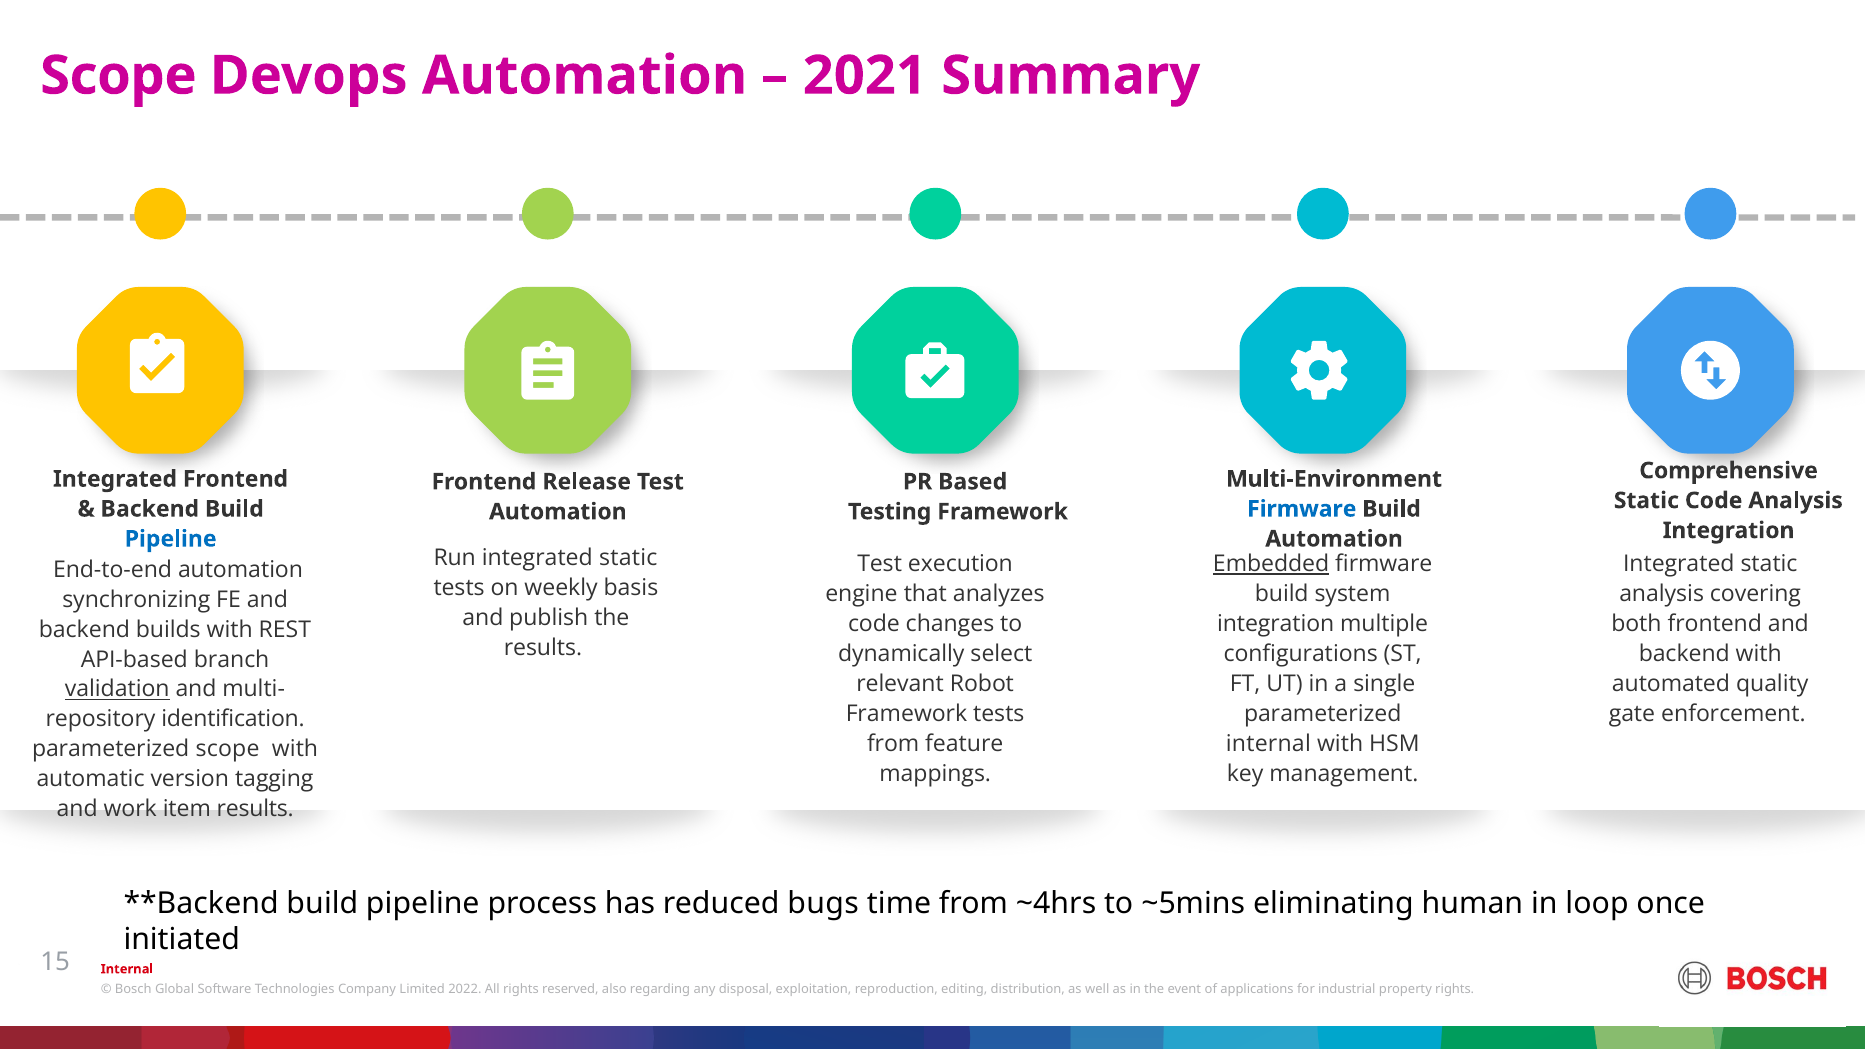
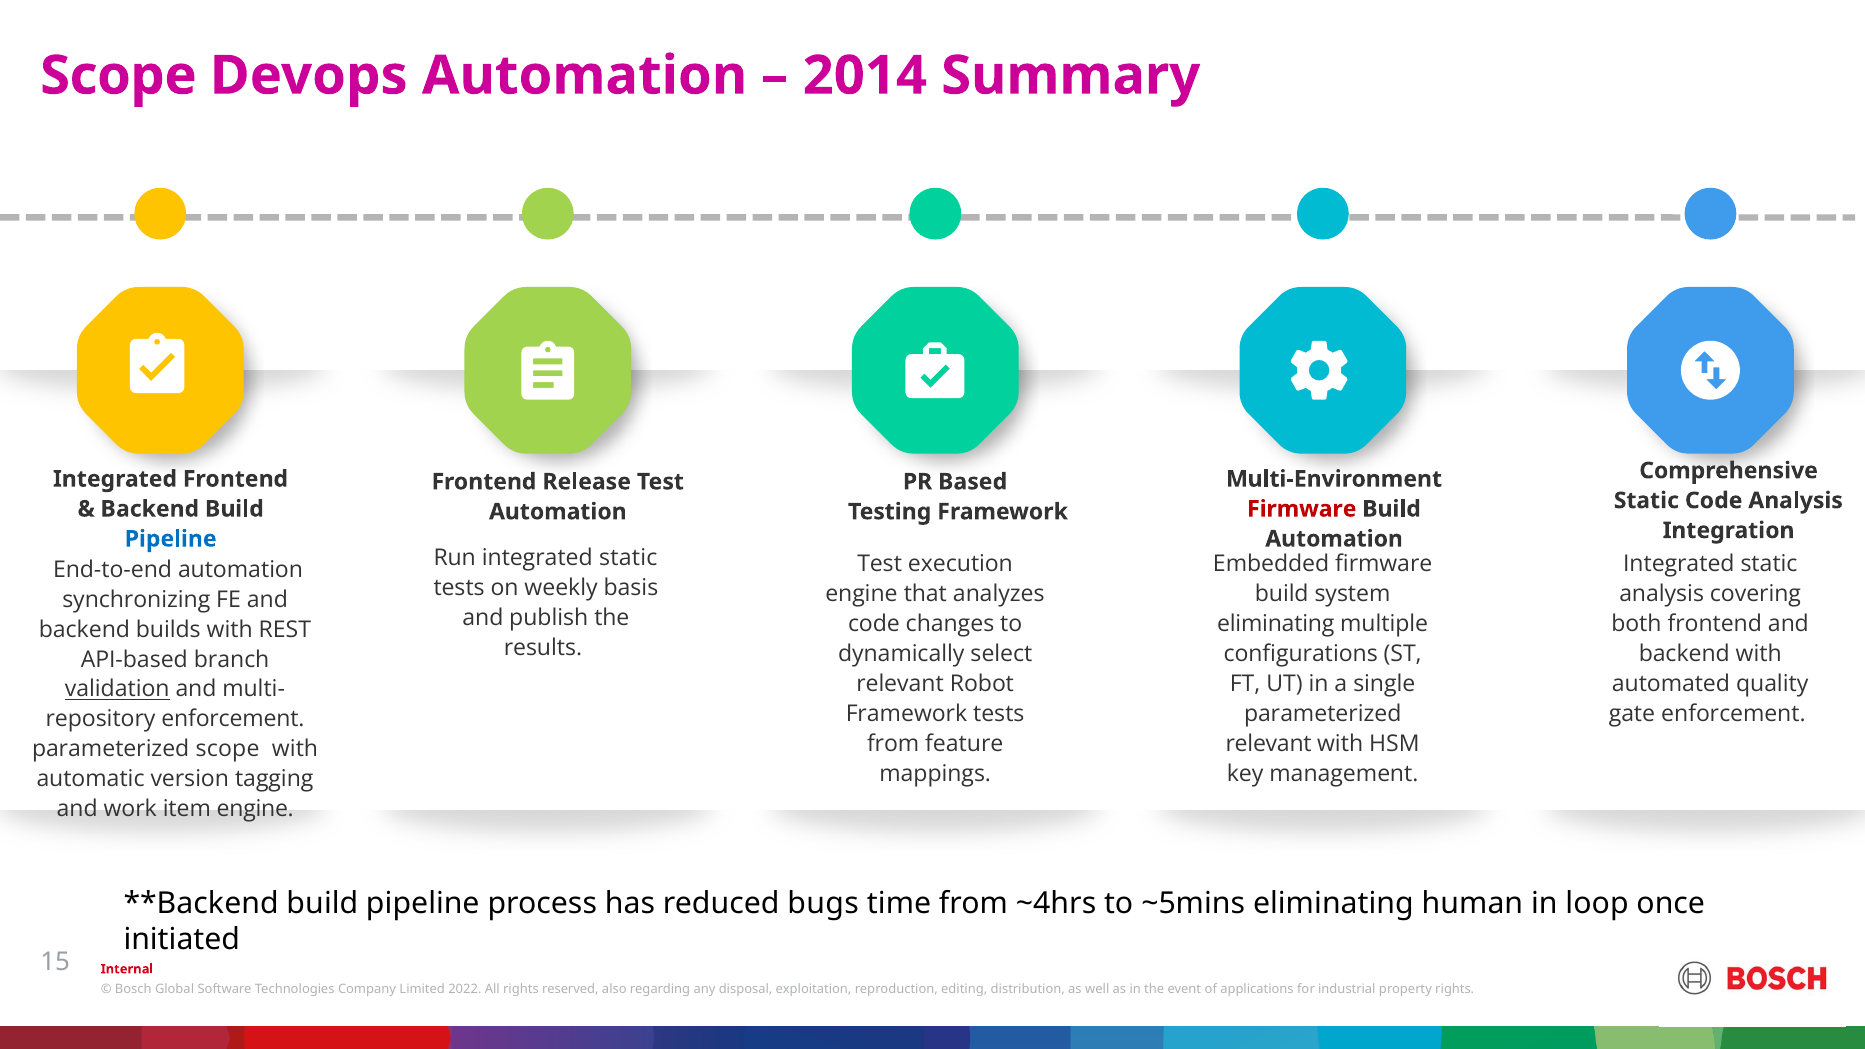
2021: 2021 -> 2014
Firmware at (1302, 509) colour: blue -> red
Embedded underline: present -> none
integration at (1276, 624): integration -> eliminating
identification at (233, 719): identification -> enforcement
internal at (1268, 744): internal -> relevant
item results: results -> engine
